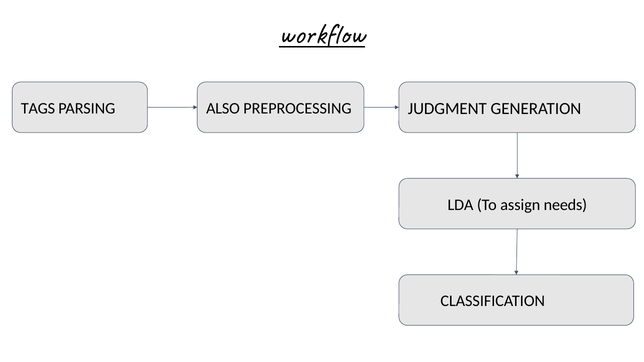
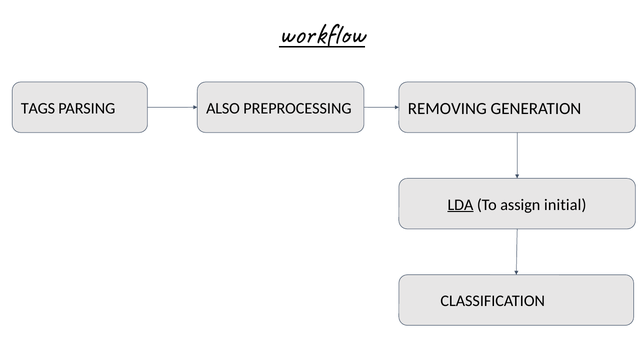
JUDGMENT: JUDGMENT -> REMOVING
LDA underline: none -> present
needs: needs -> initial
